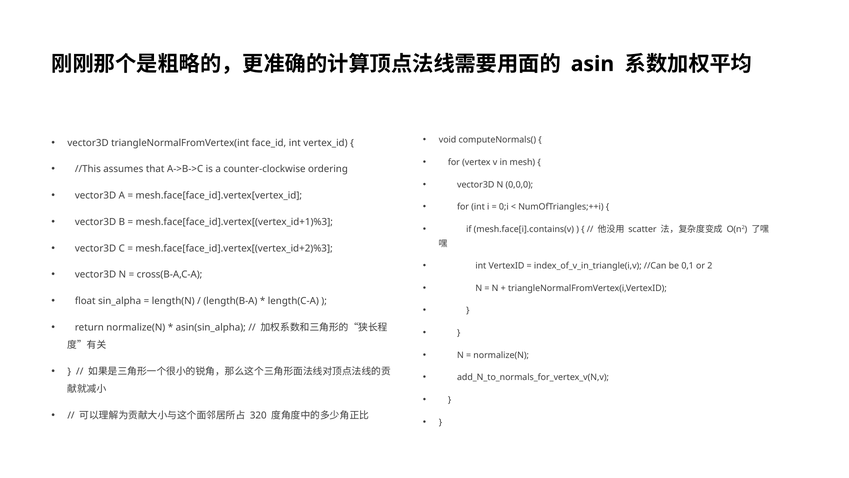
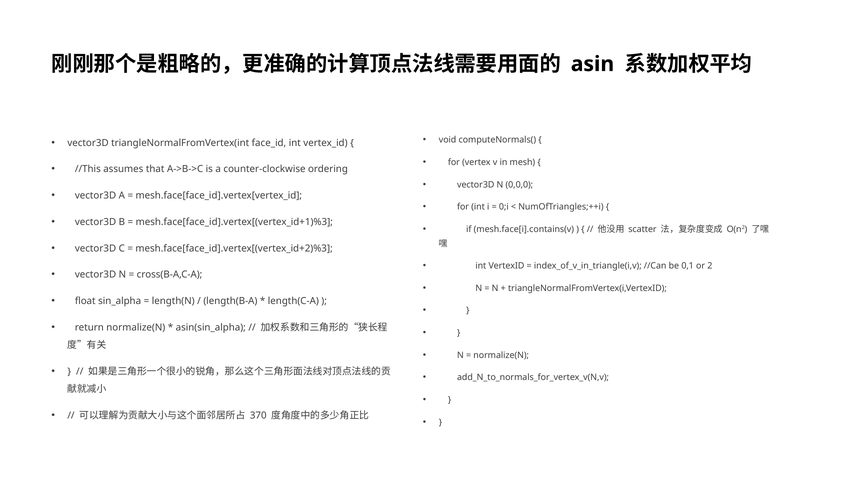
320: 320 -> 370
